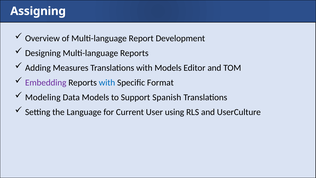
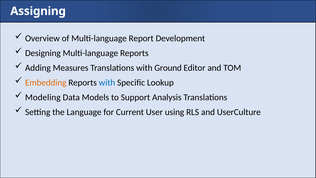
with Models: Models -> Ground
Embedding colour: purple -> orange
Format: Format -> Lookup
Spanish: Spanish -> Analysis
